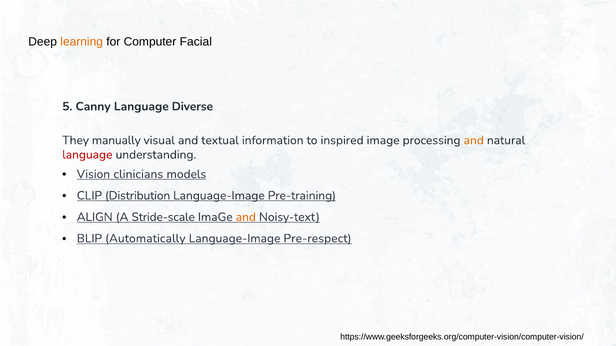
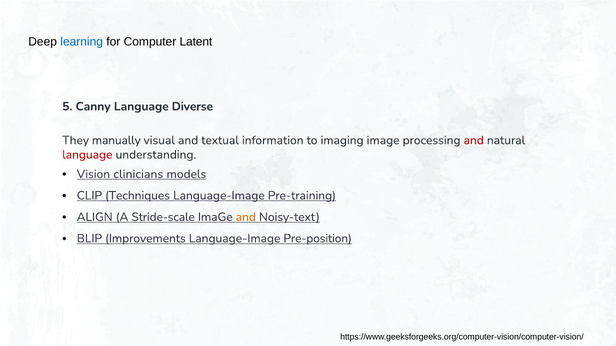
learning colour: orange -> blue
Facial: Facial -> Latent
inspired: inspired -> imaging
and at (474, 140) colour: orange -> red
Distribution: Distribution -> Techniques
Automatically: Automatically -> Improvements
Pre-respect: Pre-respect -> Pre-position
